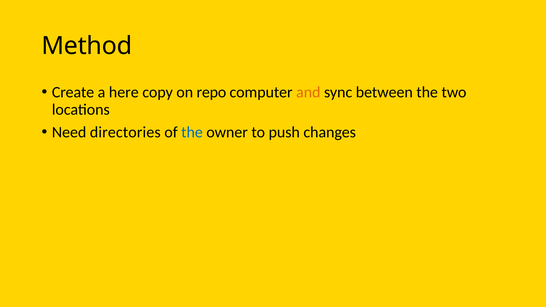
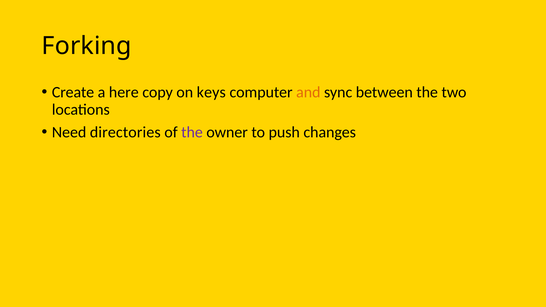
Method: Method -> Forking
repo: repo -> keys
the at (192, 132) colour: blue -> purple
